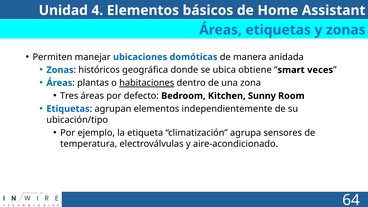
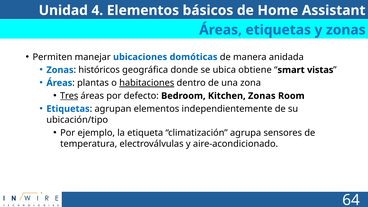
veces: veces -> vistas
Tres underline: none -> present
Kitchen Sunny: Sunny -> Zonas
